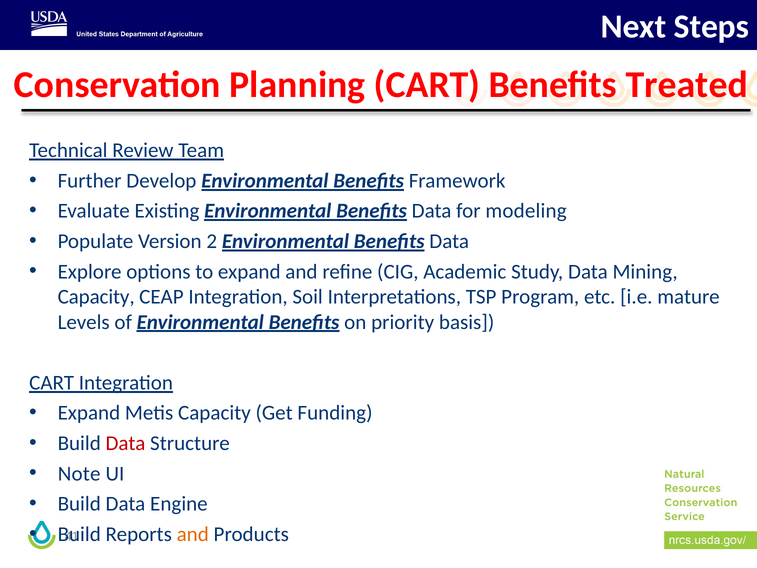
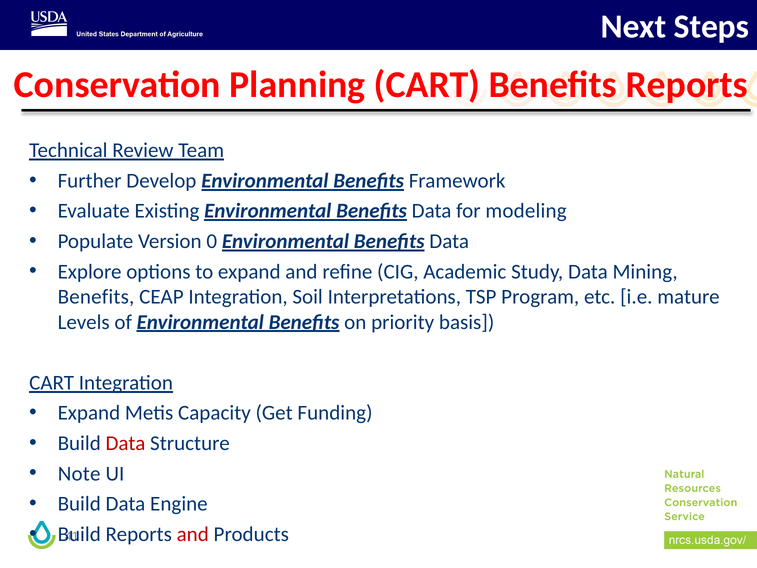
Benefits Treated: Treated -> Reports
2: 2 -> 0
Capacity at (96, 297): Capacity -> Benefits
and at (193, 534) colour: orange -> red
